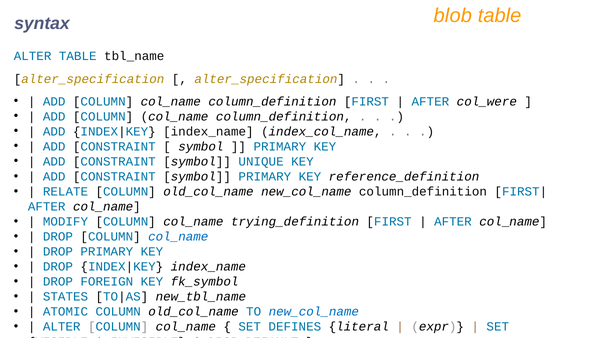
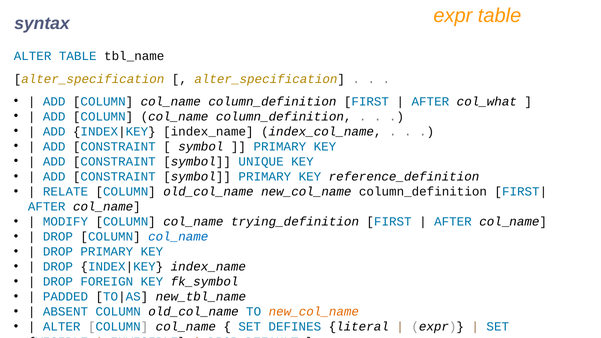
blob at (453, 16): blob -> expr
col_were: col_were -> col_what
STATES: STATES -> PADDED
ATOMIC: ATOMIC -> ABSENT
new_col_name at (314, 312) colour: blue -> orange
